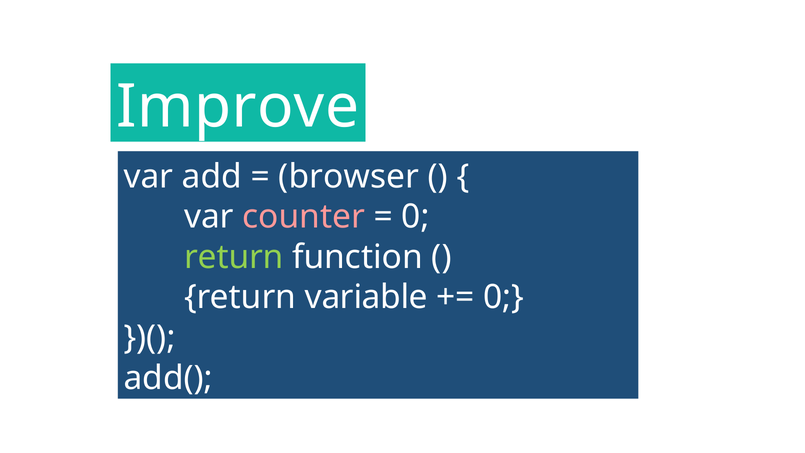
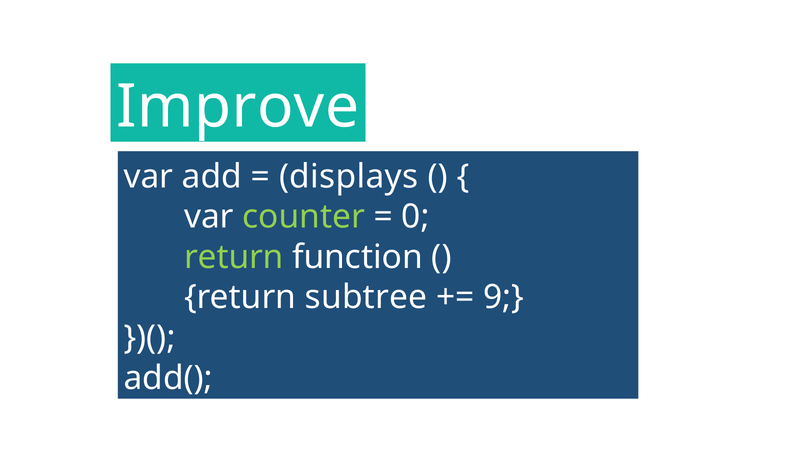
browser: browser -> displays
counter colour: pink -> light green
variable: variable -> subtree
0 at (503, 297): 0 -> 9
